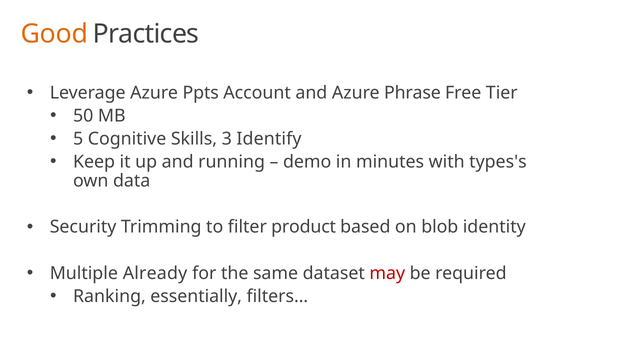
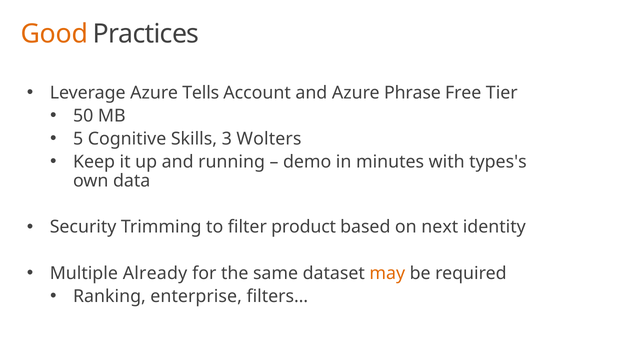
Ppts: Ppts -> Tells
Identify: Identify -> Wolters
blob: blob -> next
may colour: red -> orange
essentially: essentially -> enterprise
